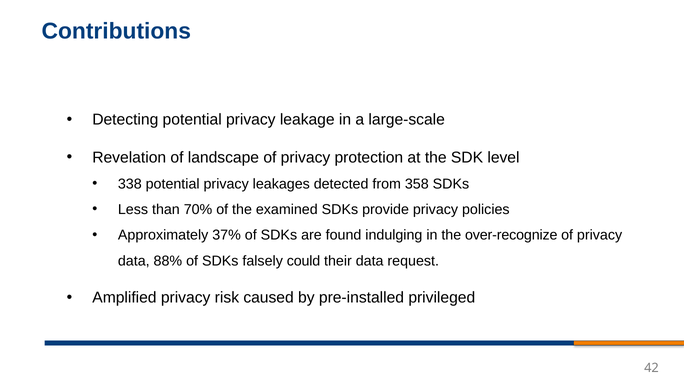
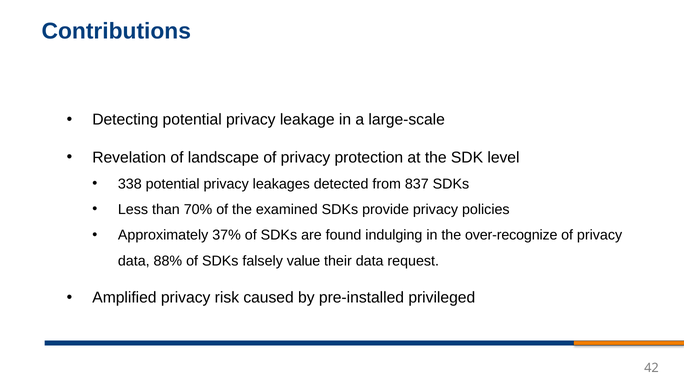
358: 358 -> 837
could: could -> value
